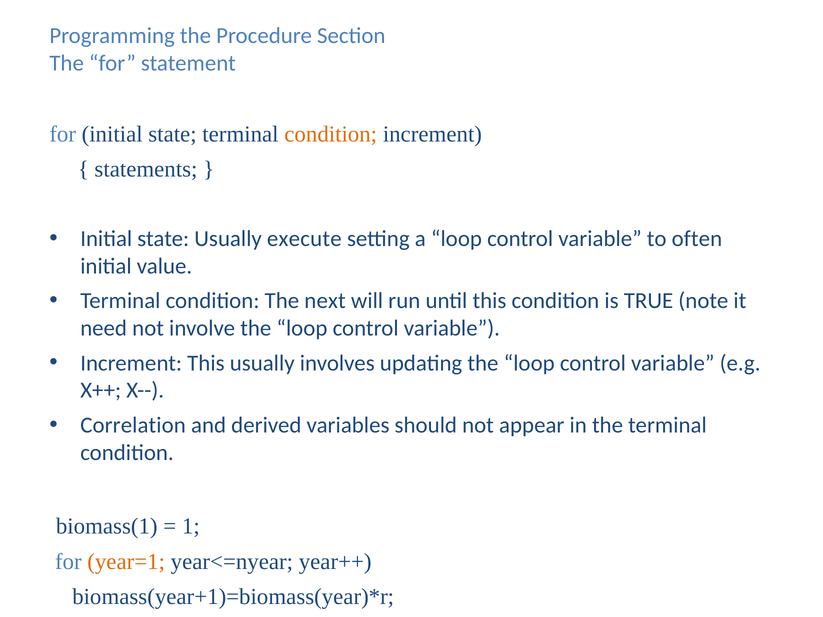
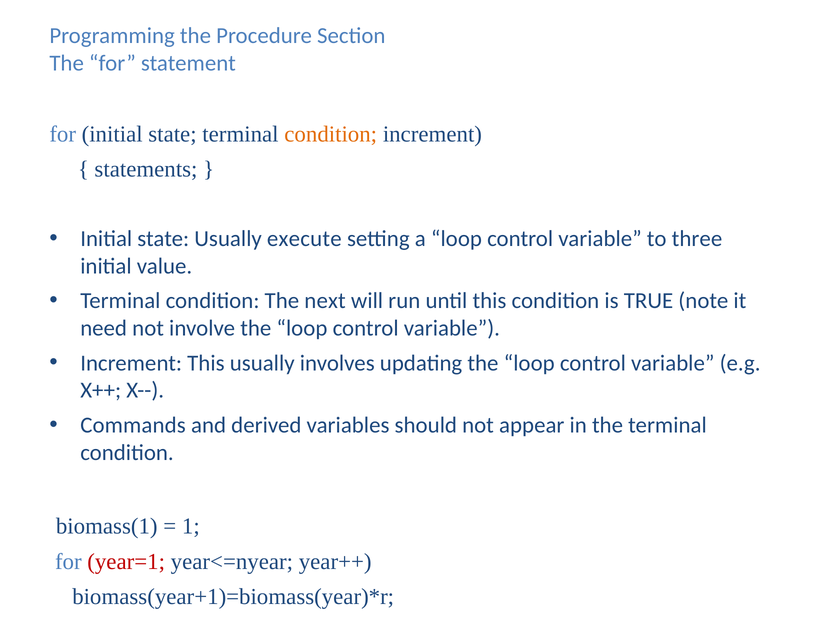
often: often -> three
Correlation: Correlation -> Commands
year=1 colour: orange -> red
